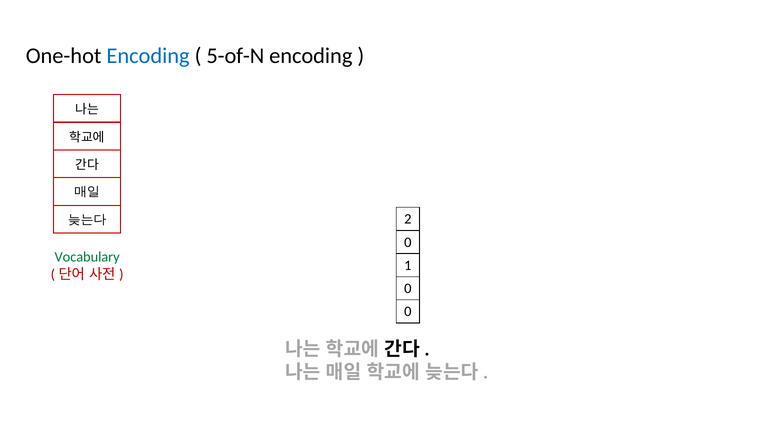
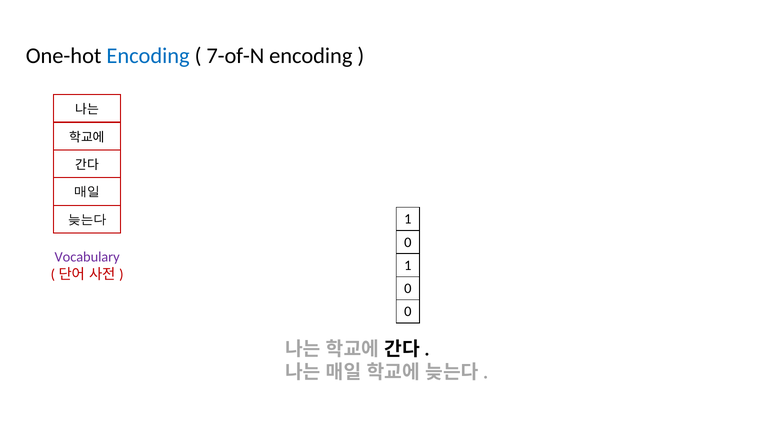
5-of-N: 5-of-N -> 7-of-N
2 at (408, 219): 2 -> 1
Vocabulary colour: green -> purple
